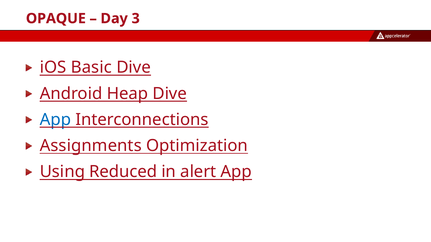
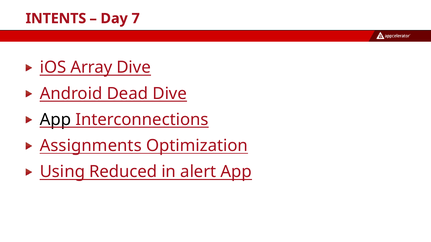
OPAQUE: OPAQUE -> INTENTS
3: 3 -> 7
Basic: Basic -> Array
Heap: Heap -> Dead
App at (55, 120) colour: blue -> black
